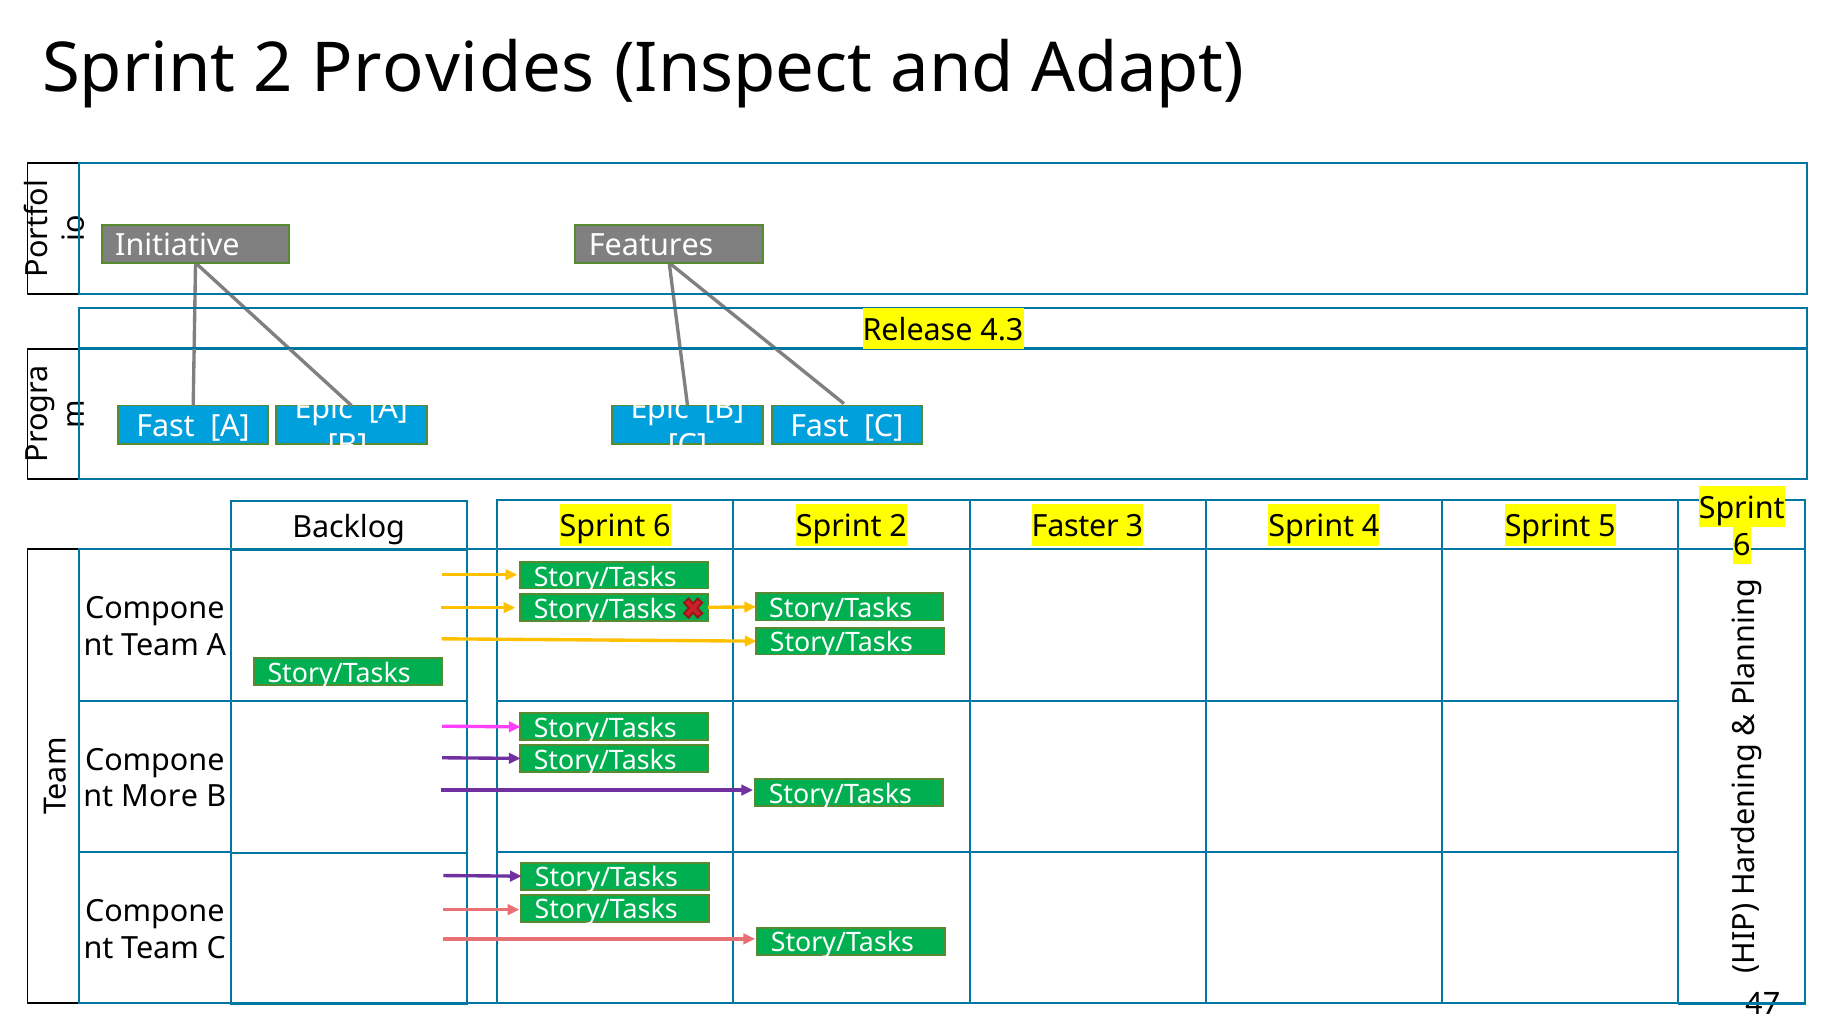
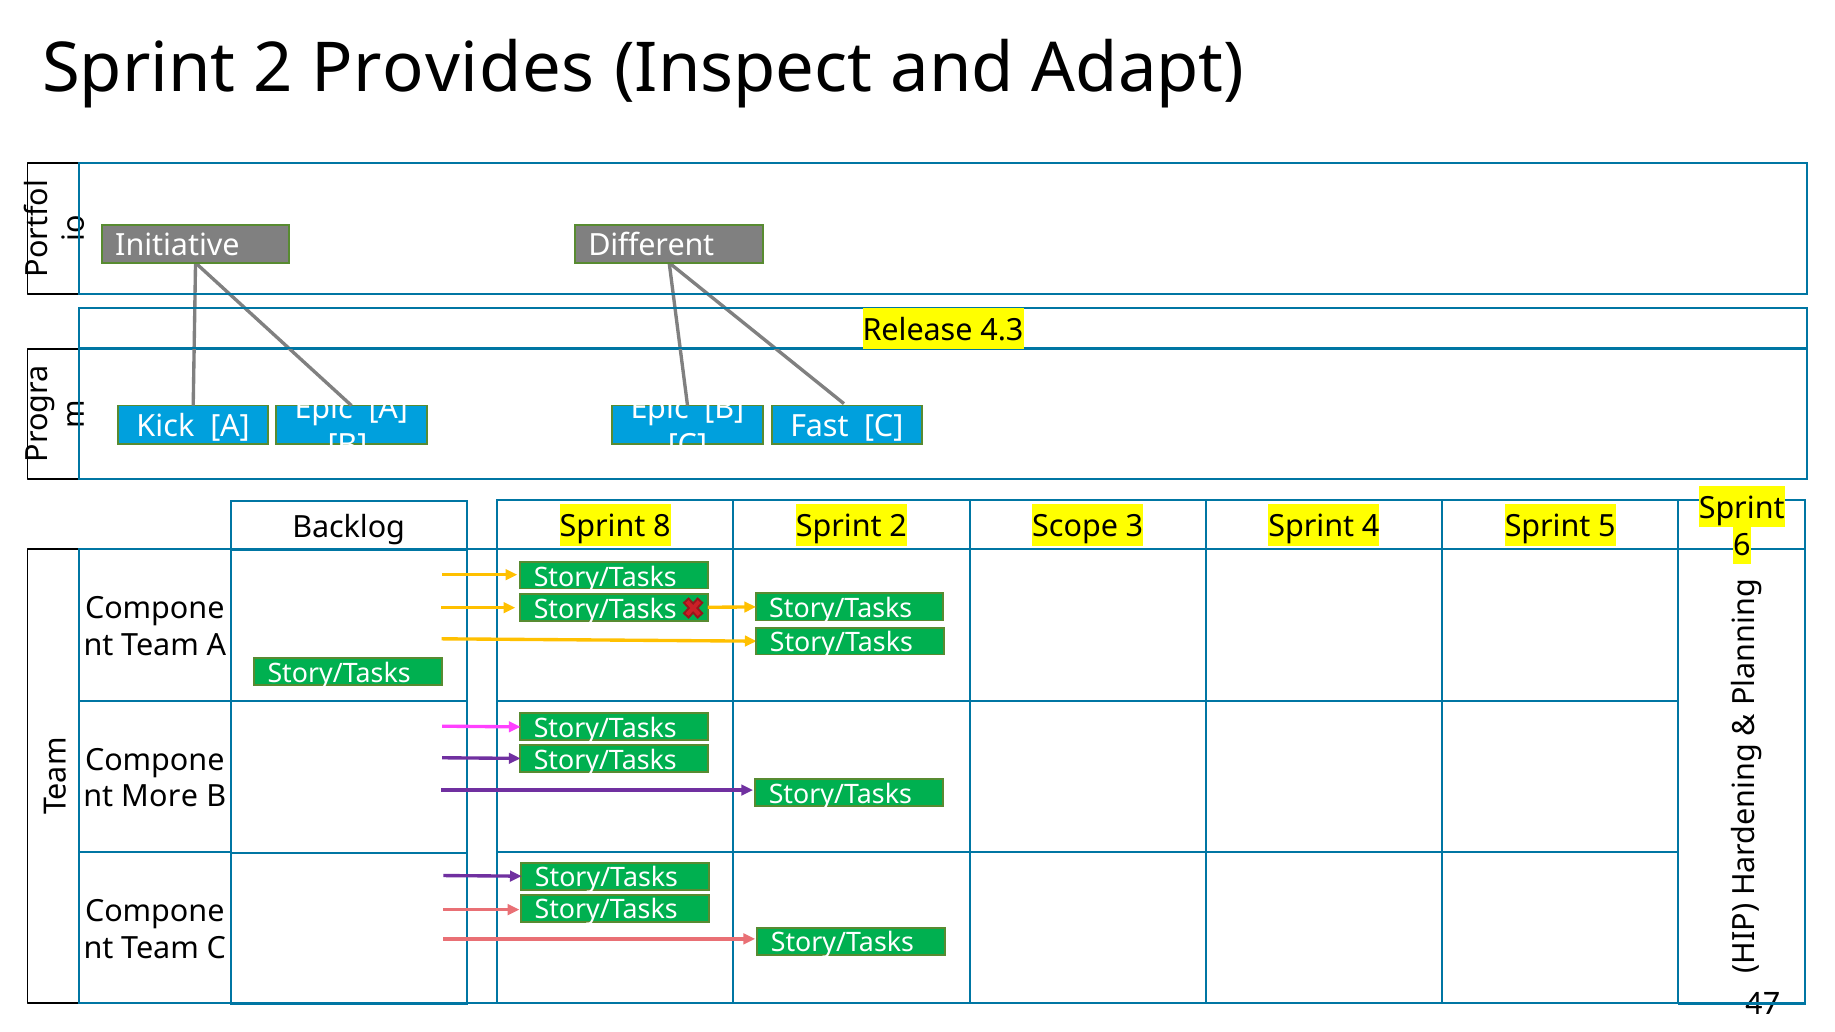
Features: Features -> Different
Fast at (166, 427): Fast -> Kick
6 at (662, 527): 6 -> 8
Faster: Faster -> Scope
